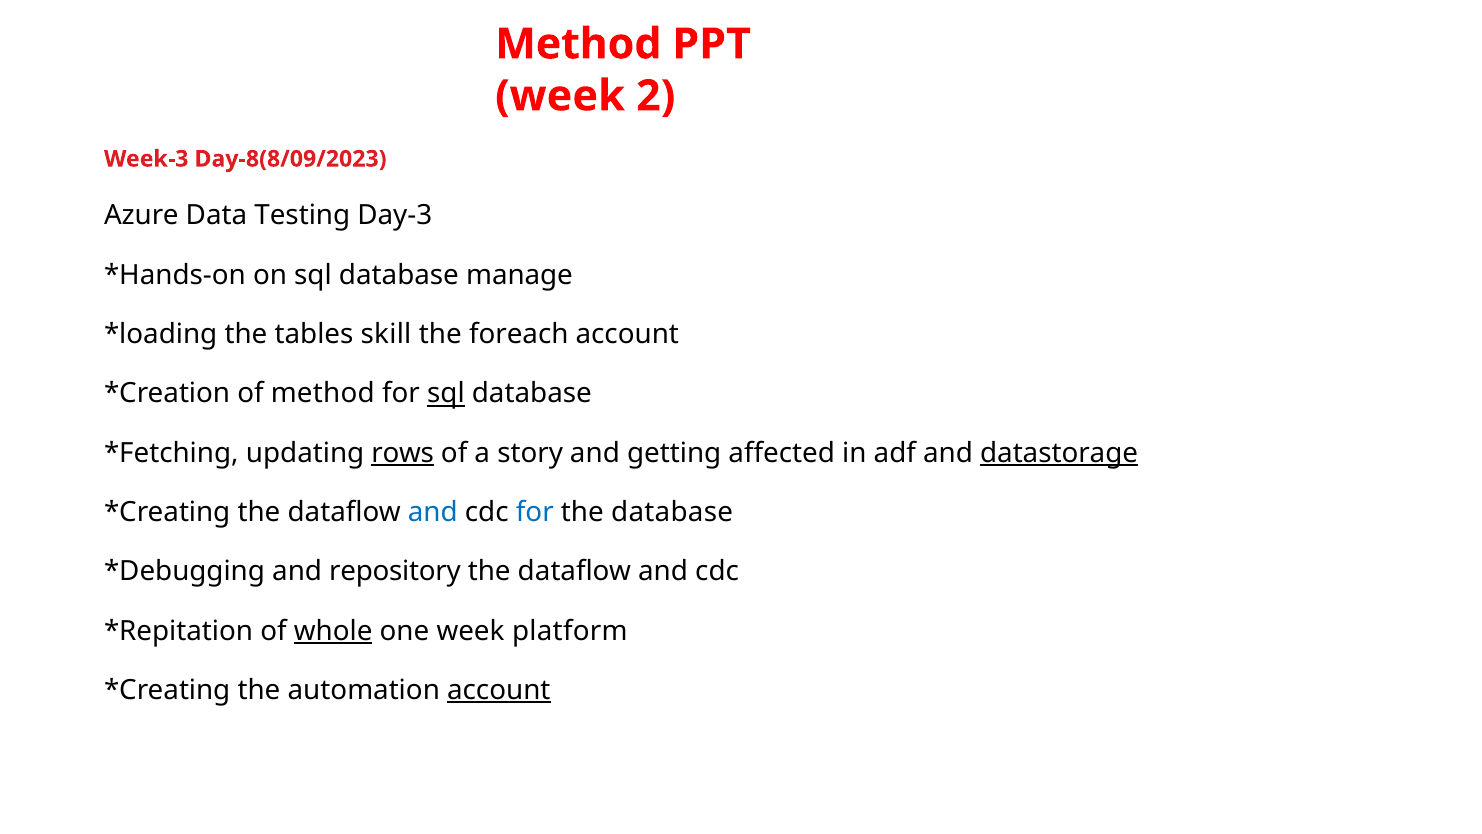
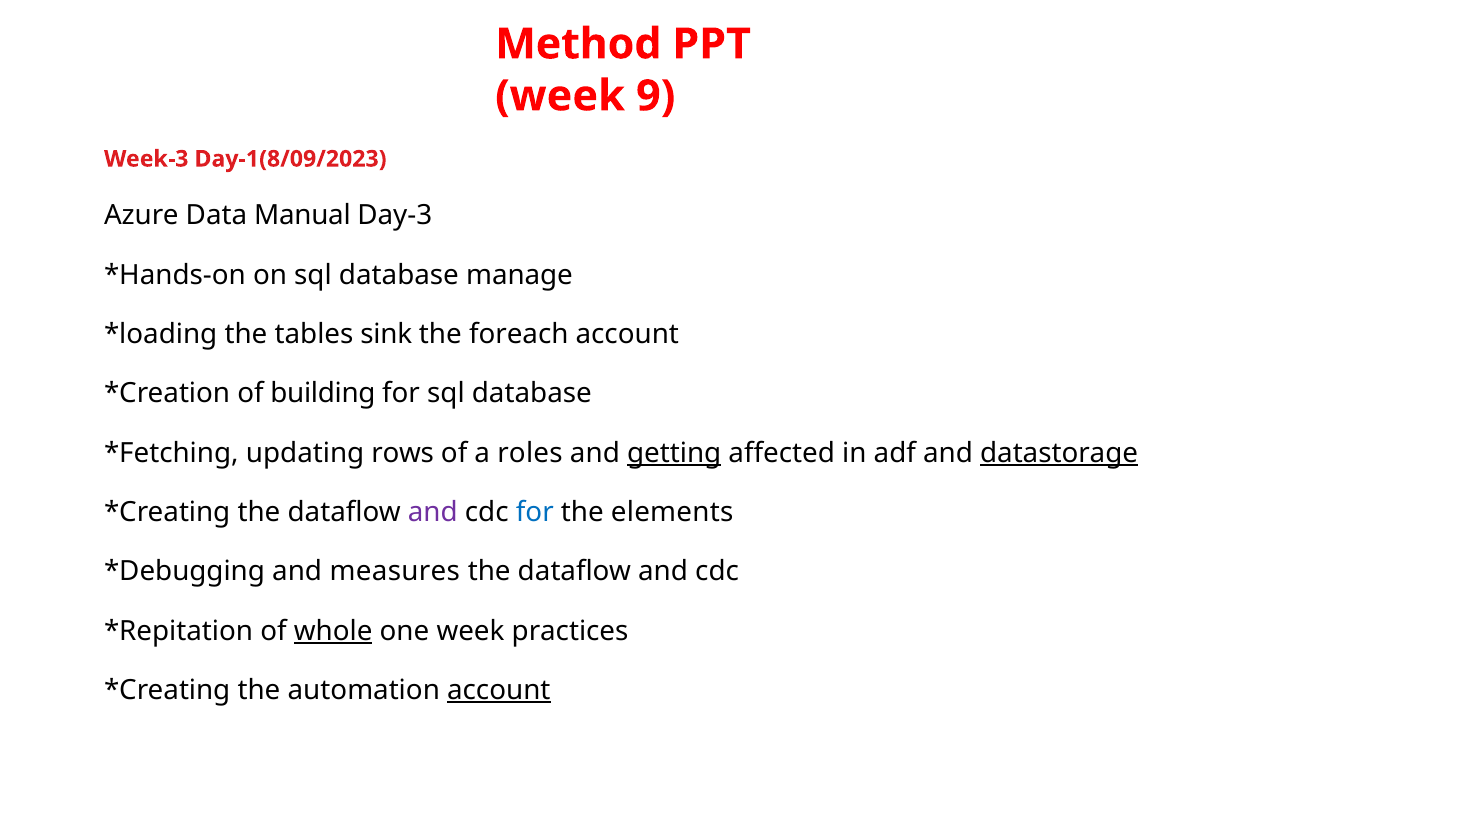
2: 2 -> 9
Day-8(8/09/2023: Day-8(8/09/2023 -> Day-1(8/09/2023
Testing: Testing -> Manual
skill: skill -> sink
of method: method -> building
sql at (446, 394) underline: present -> none
rows underline: present -> none
story: story -> roles
getting underline: none -> present
and at (433, 512) colour: blue -> purple
the database: database -> elements
repository: repository -> measures
platform: platform -> practices
